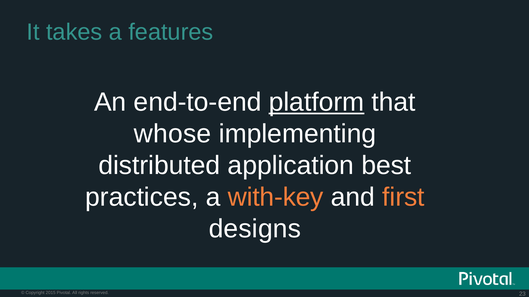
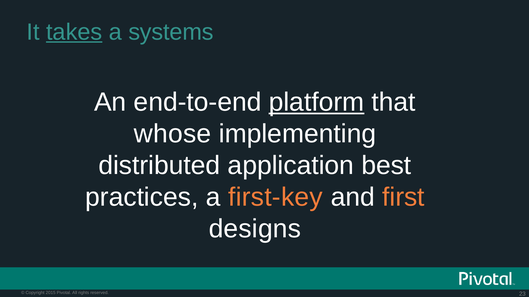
takes underline: none -> present
features: features -> systems
with-key: with-key -> first-key
